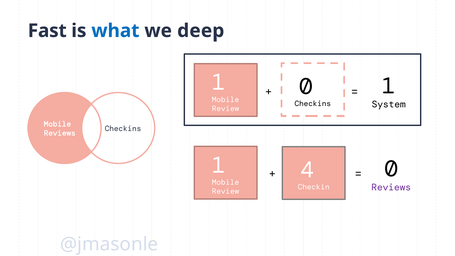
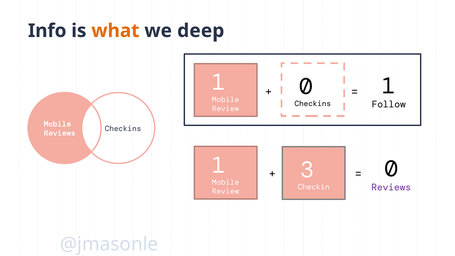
Fast: Fast -> Info
what colour: blue -> orange
System: System -> Follow
4: 4 -> 3
